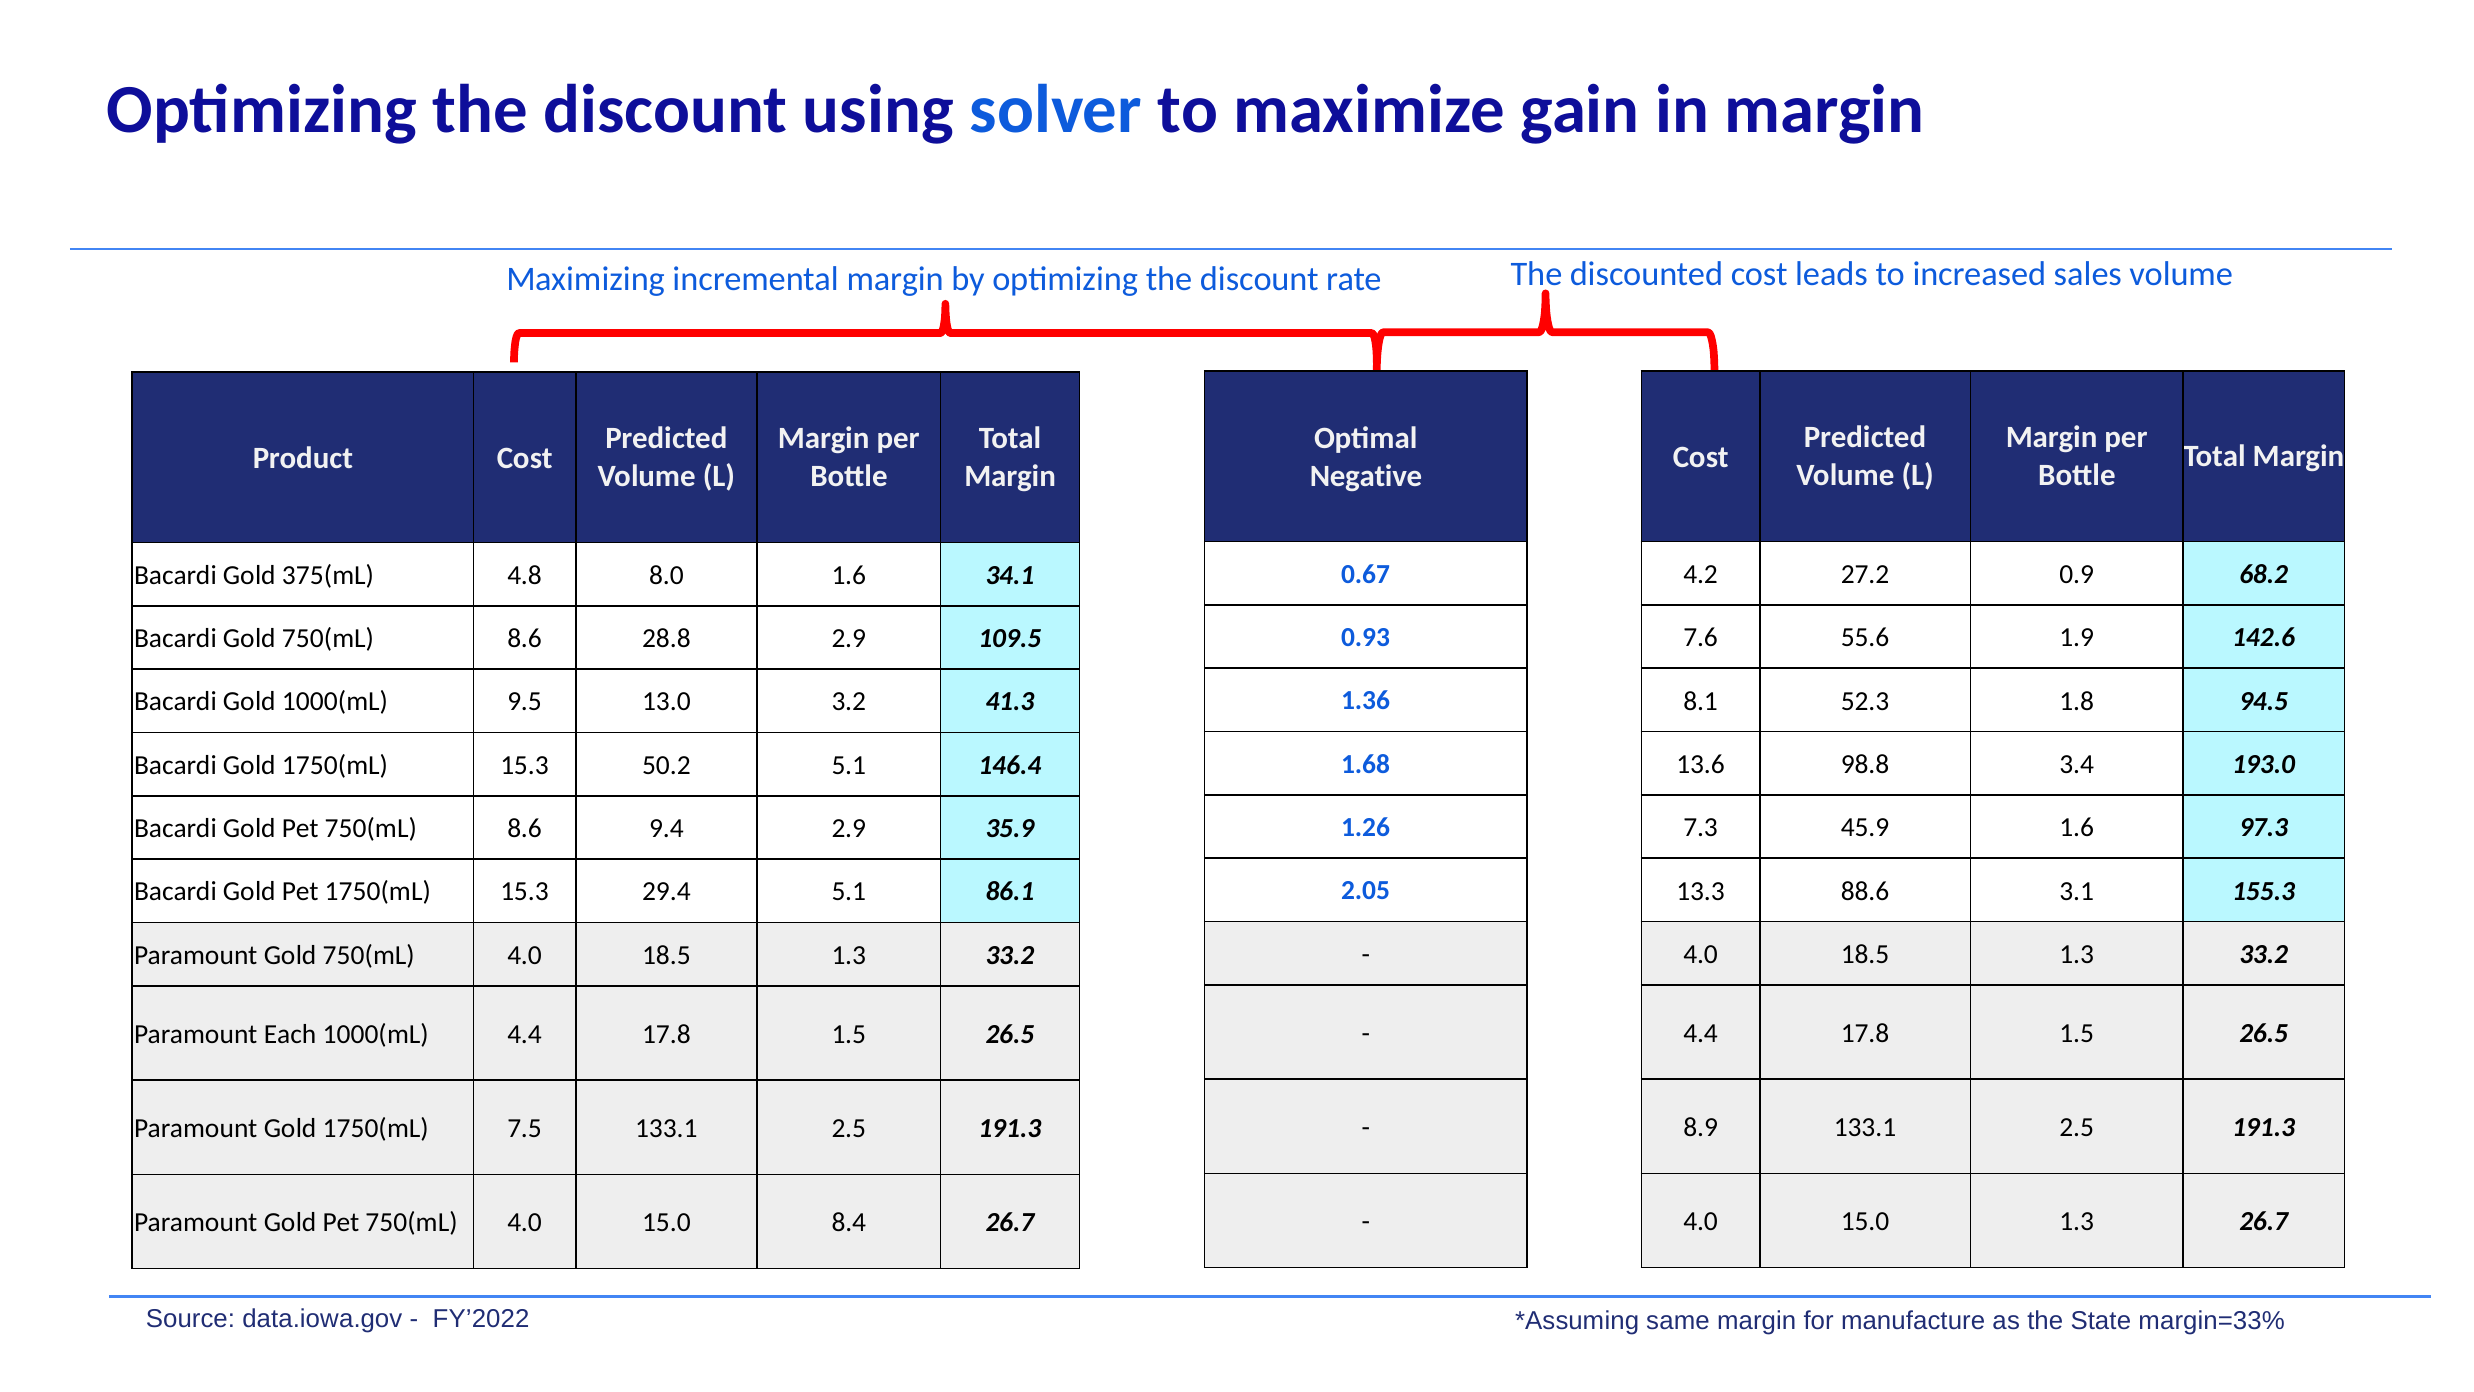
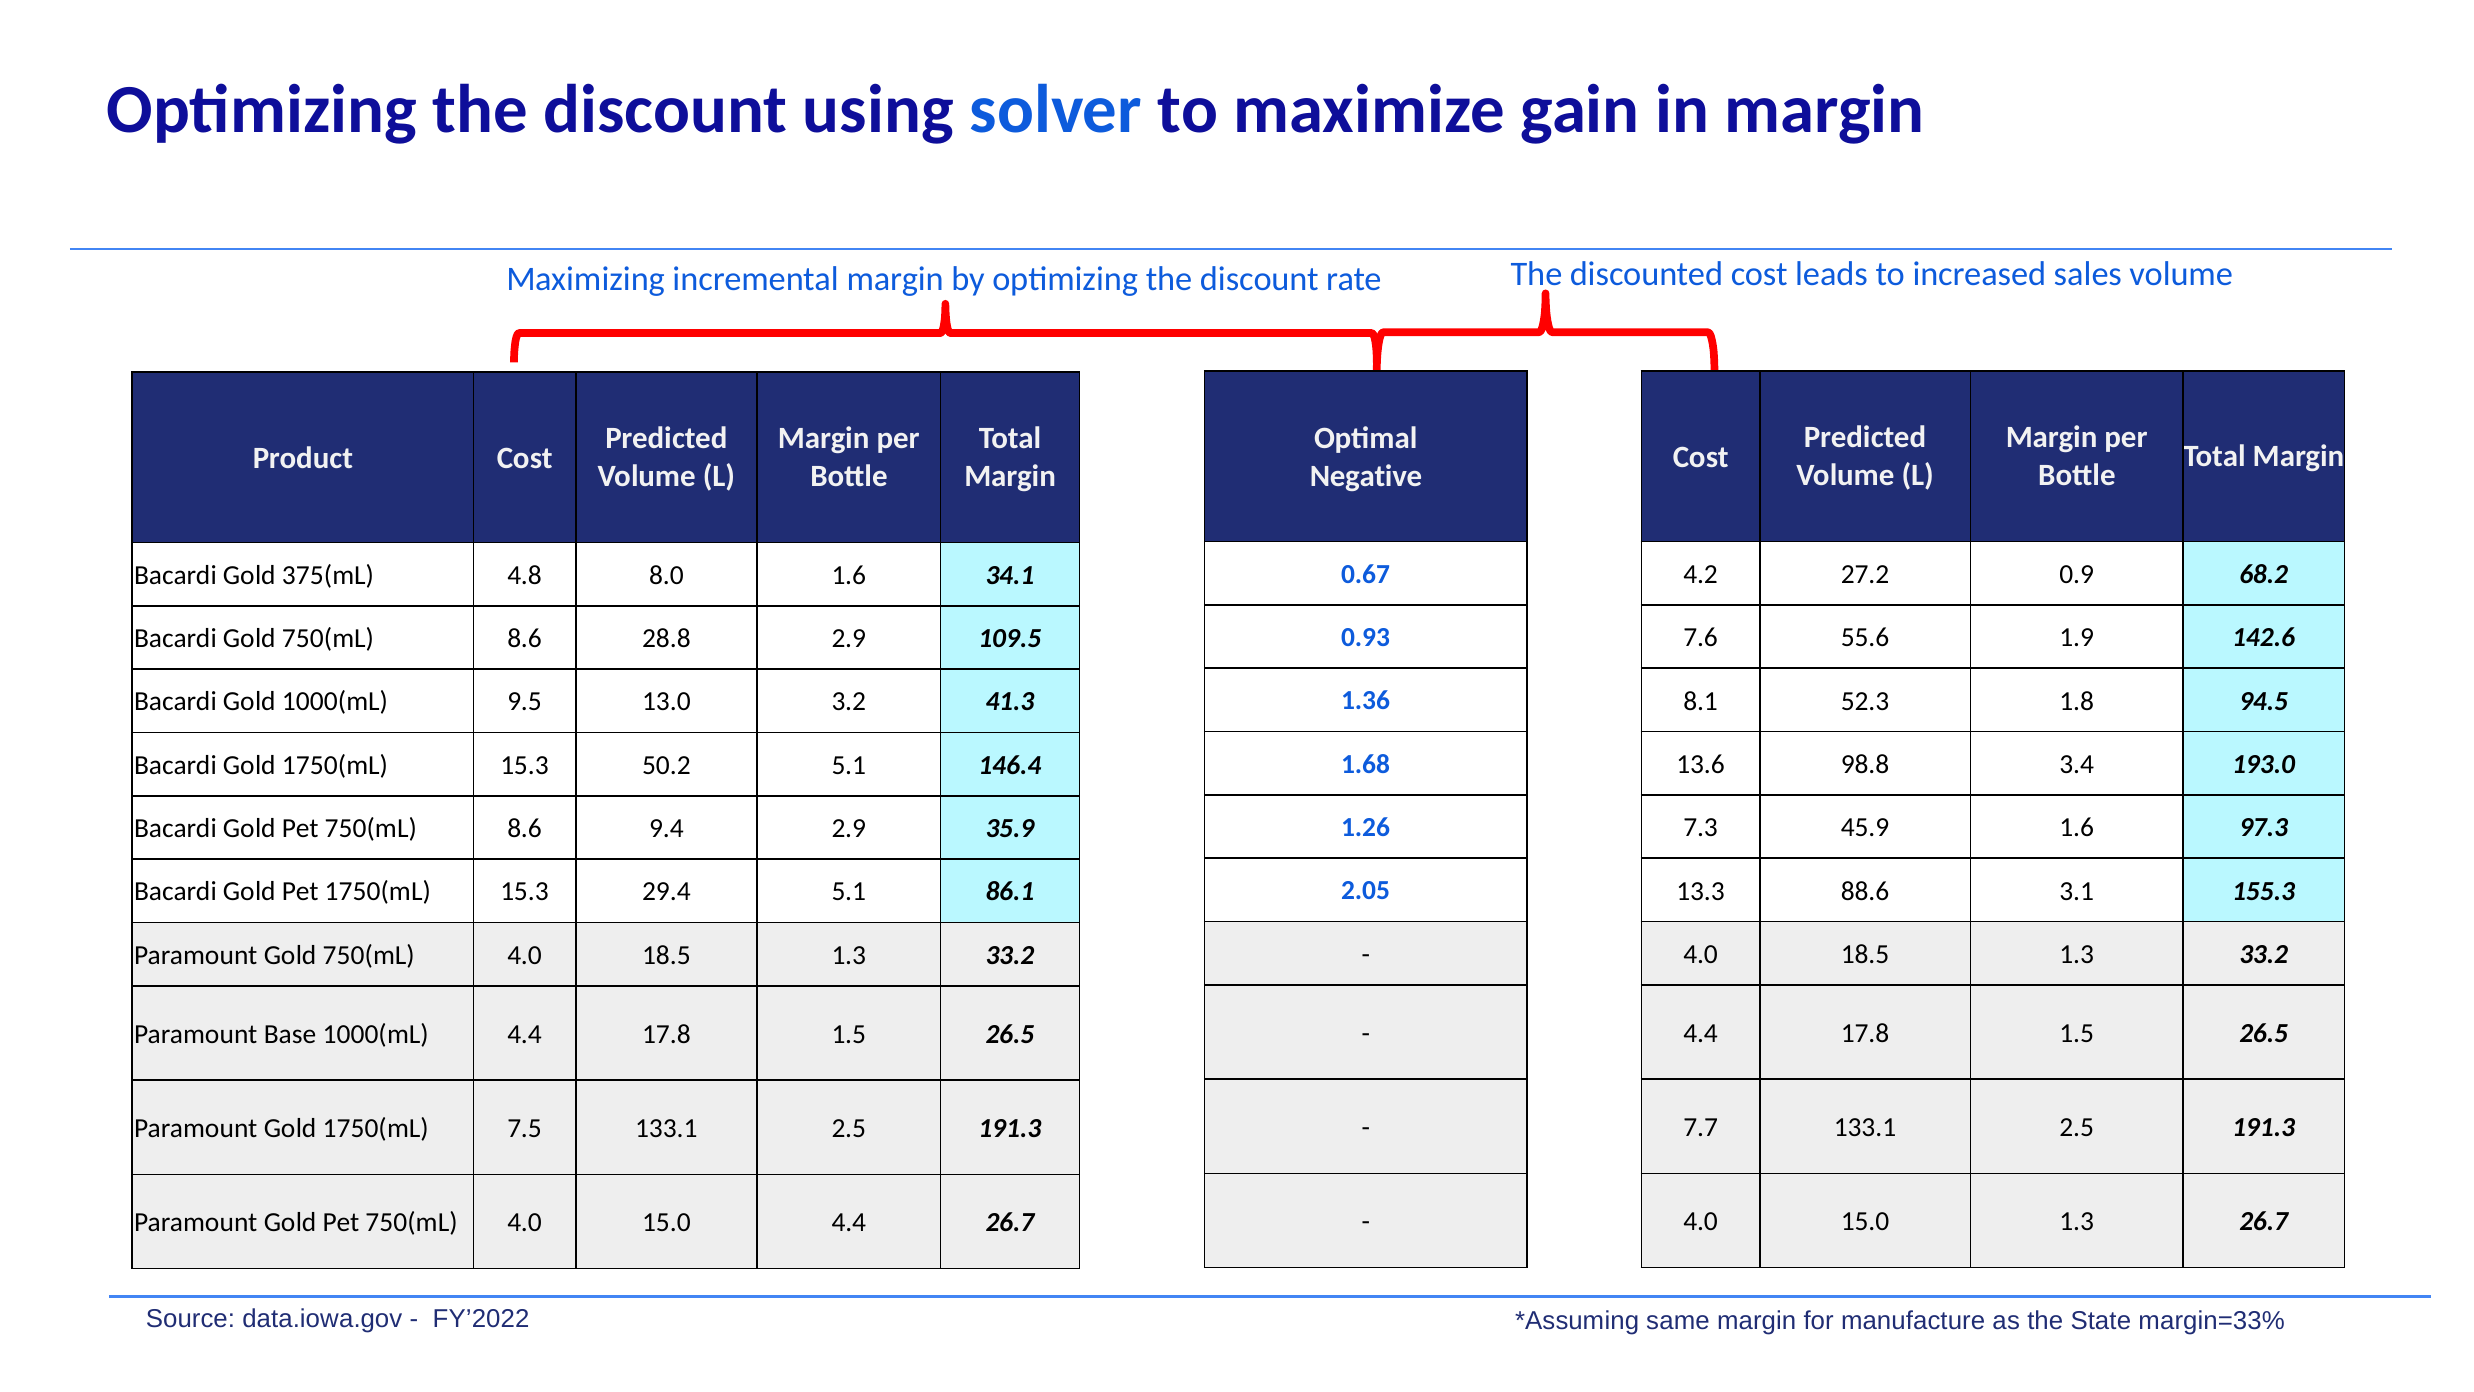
Each: Each -> Base
8.9: 8.9 -> 7.7
15.0 8.4: 8.4 -> 4.4
